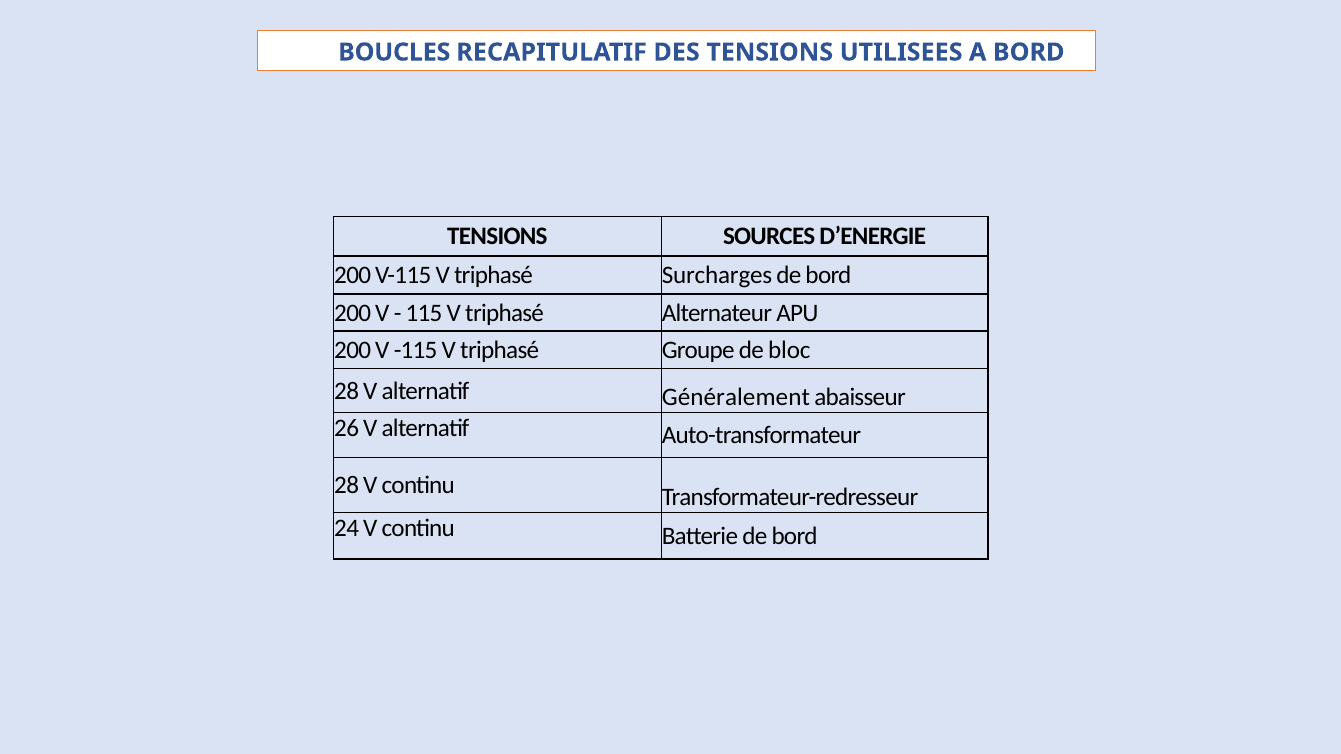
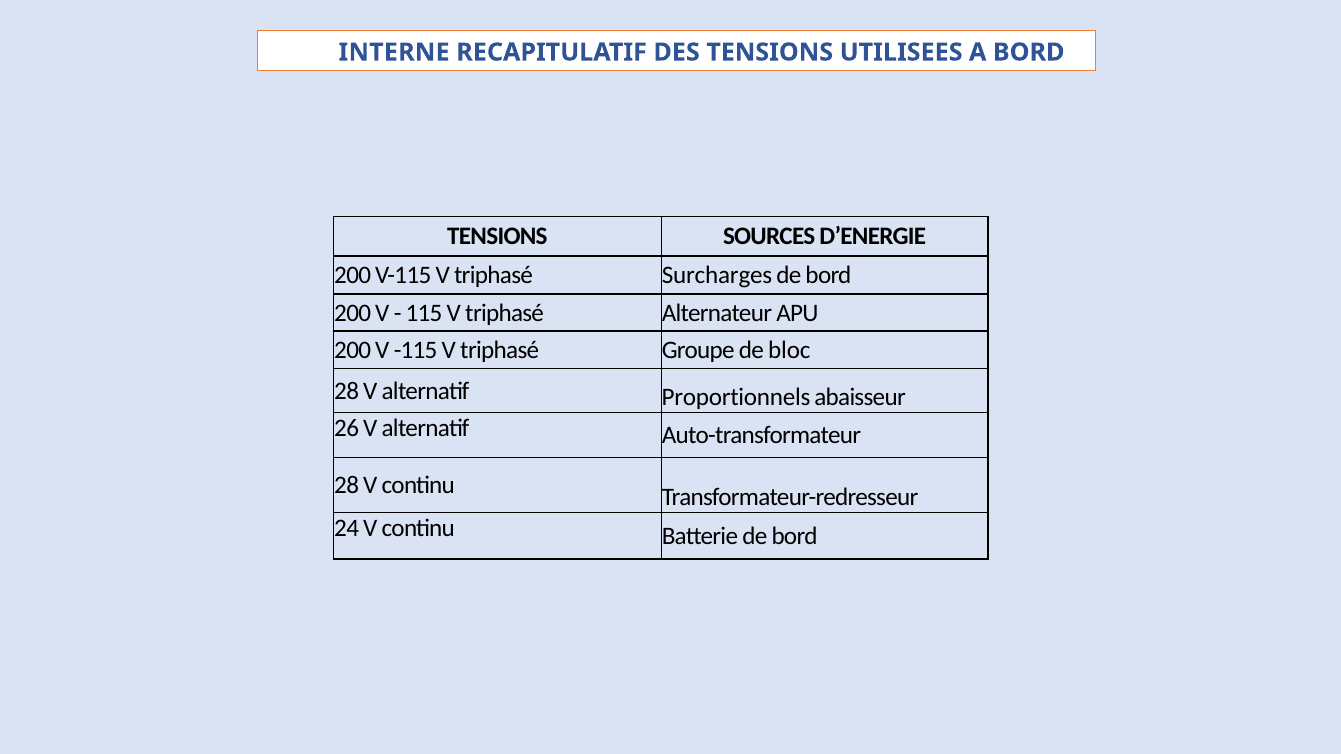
BOUCLES: BOUCLES -> INTERNE
Généralement: Généralement -> Proportionnels
